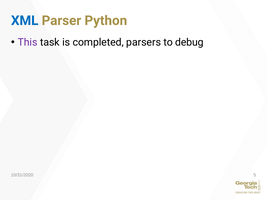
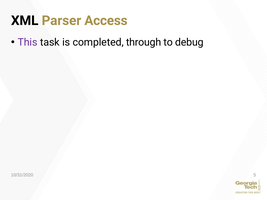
XML colour: blue -> black
Python: Python -> Access
parsers: parsers -> through
